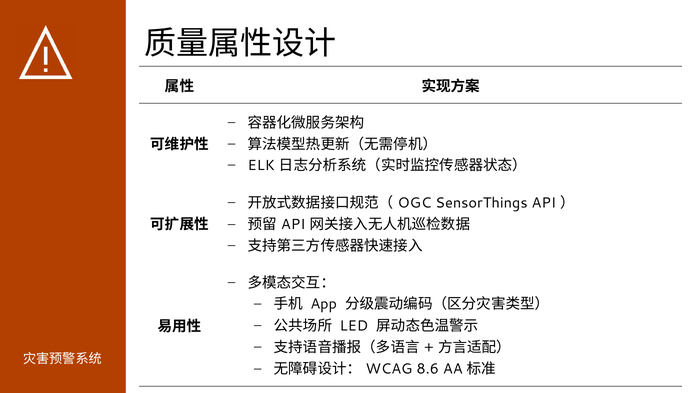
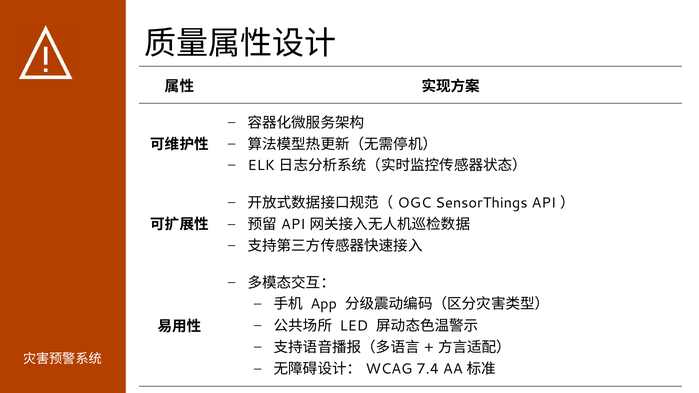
8.6: 8.6 -> 7.4
